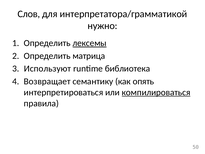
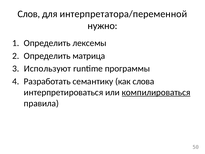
интерпретатора/грамматикой: интерпретатора/грамматикой -> интерпретатора/переменной
лексемы underline: present -> none
библиотека: библиотека -> программы
Возвращает: Возвращает -> Разработать
опять: опять -> слова
